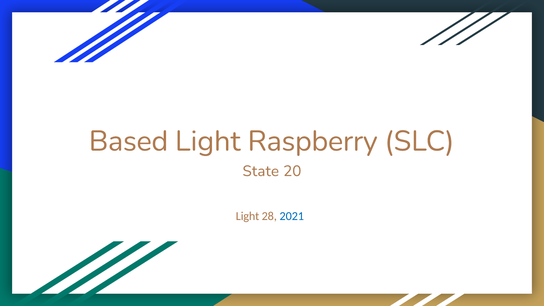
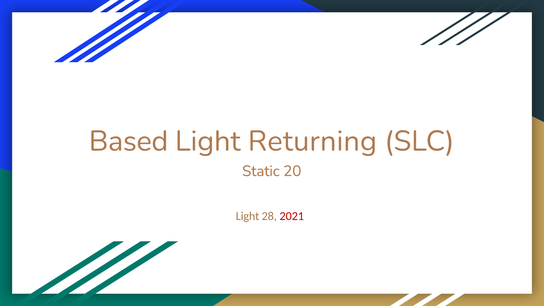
Raspberry: Raspberry -> Returning
State: State -> Static
2021 colour: blue -> red
